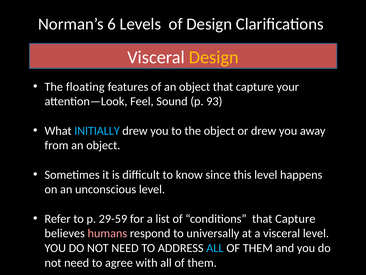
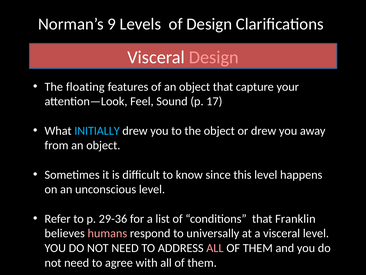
6: 6 -> 9
Design at (214, 57) colour: yellow -> pink
93: 93 -> 17
29-59: 29-59 -> 29-36
conditions that Capture: Capture -> Franklin
ALL at (215, 248) colour: light blue -> pink
